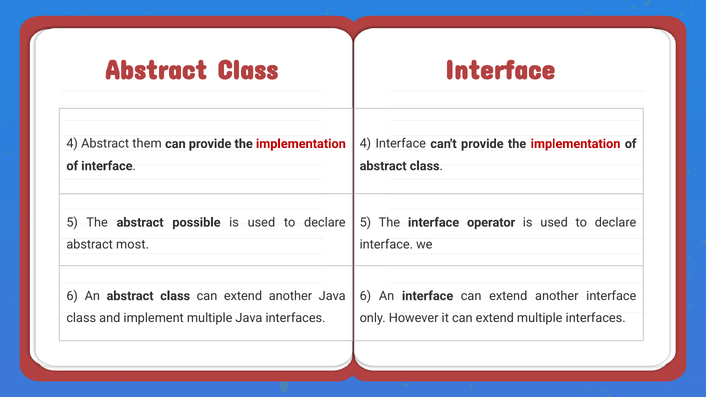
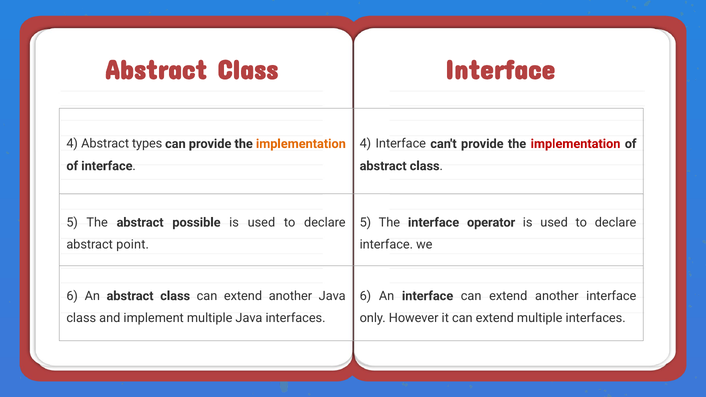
them: them -> types
implementation at (301, 144) colour: red -> orange
most: most -> point
